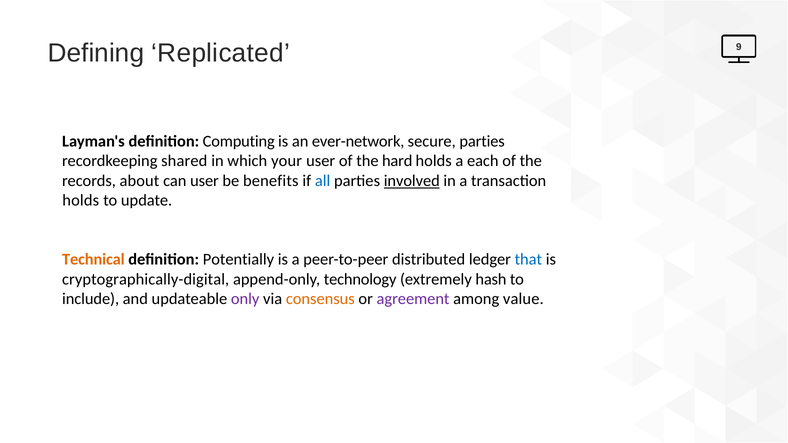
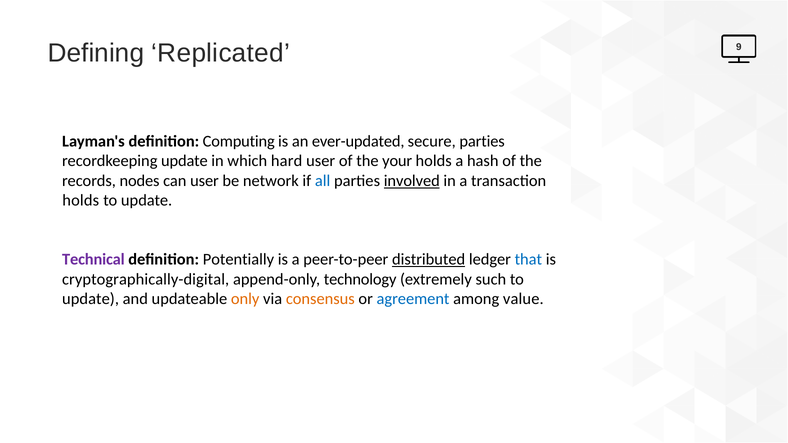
ever-network: ever-network -> ever-updated
recordkeeping shared: shared -> update
your: your -> hard
hard: hard -> your
each: each -> hash
about: about -> nodes
benefits: benefits -> network
Technical colour: orange -> purple
distributed underline: none -> present
hash: hash -> such
include at (91, 299): include -> update
only colour: purple -> orange
agreement colour: purple -> blue
